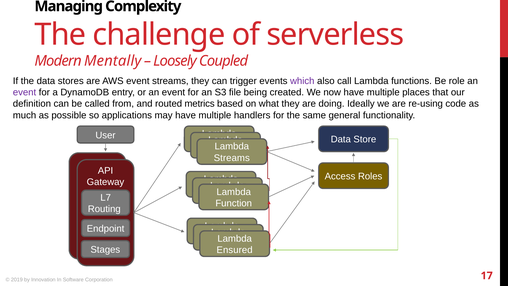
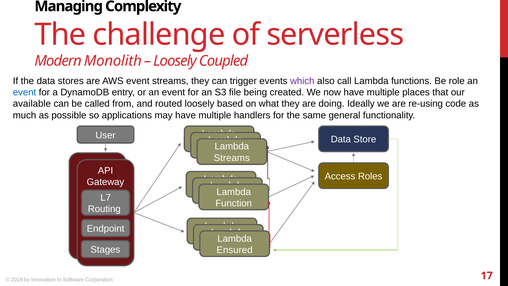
Mentally: Mentally -> Monolith
event at (25, 92) colour: purple -> blue
definition: definition -> available
routed metrics: metrics -> loosely
